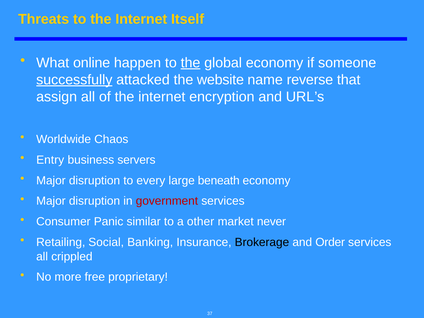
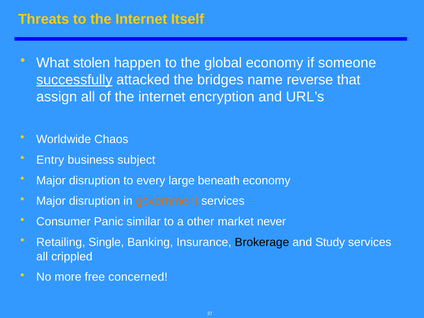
online: online -> stolen
the at (191, 63) underline: present -> none
website: website -> bridges
servers: servers -> subject
government colour: red -> orange
Social: Social -> Single
Order: Order -> Study
proprietary: proprietary -> concerned
